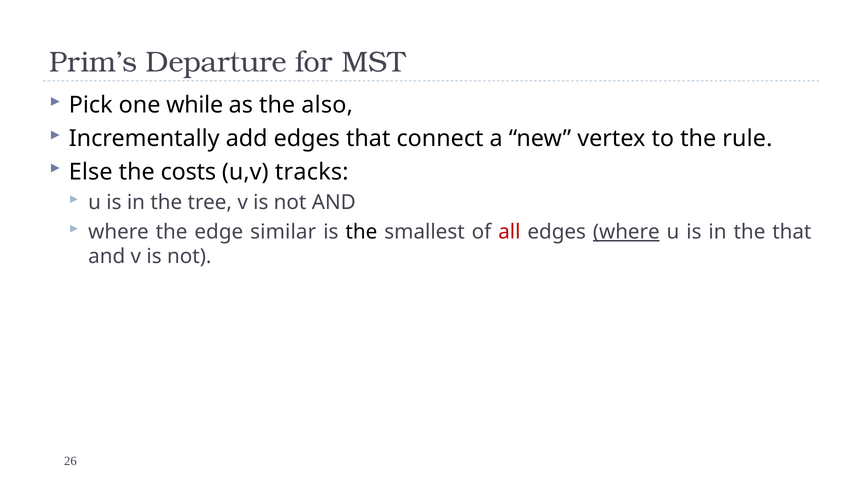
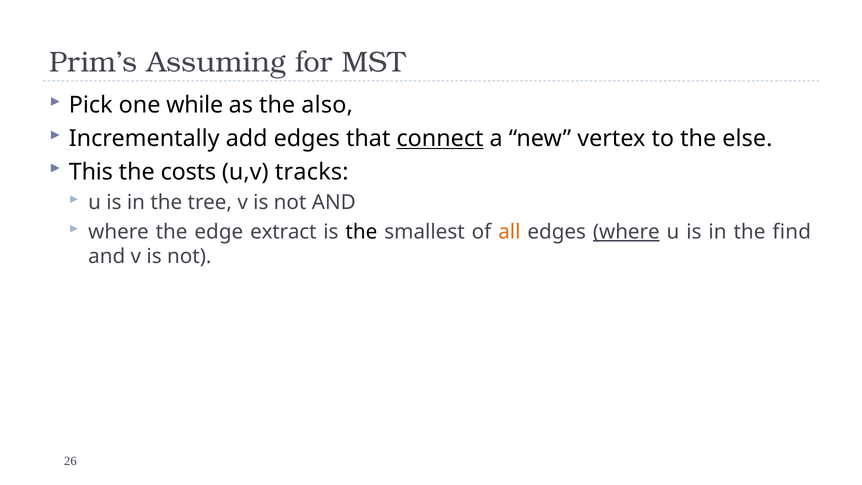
Departure: Departure -> Assuming
connect underline: none -> present
rule: rule -> else
Else: Else -> This
similar: similar -> extract
all colour: red -> orange
the that: that -> find
